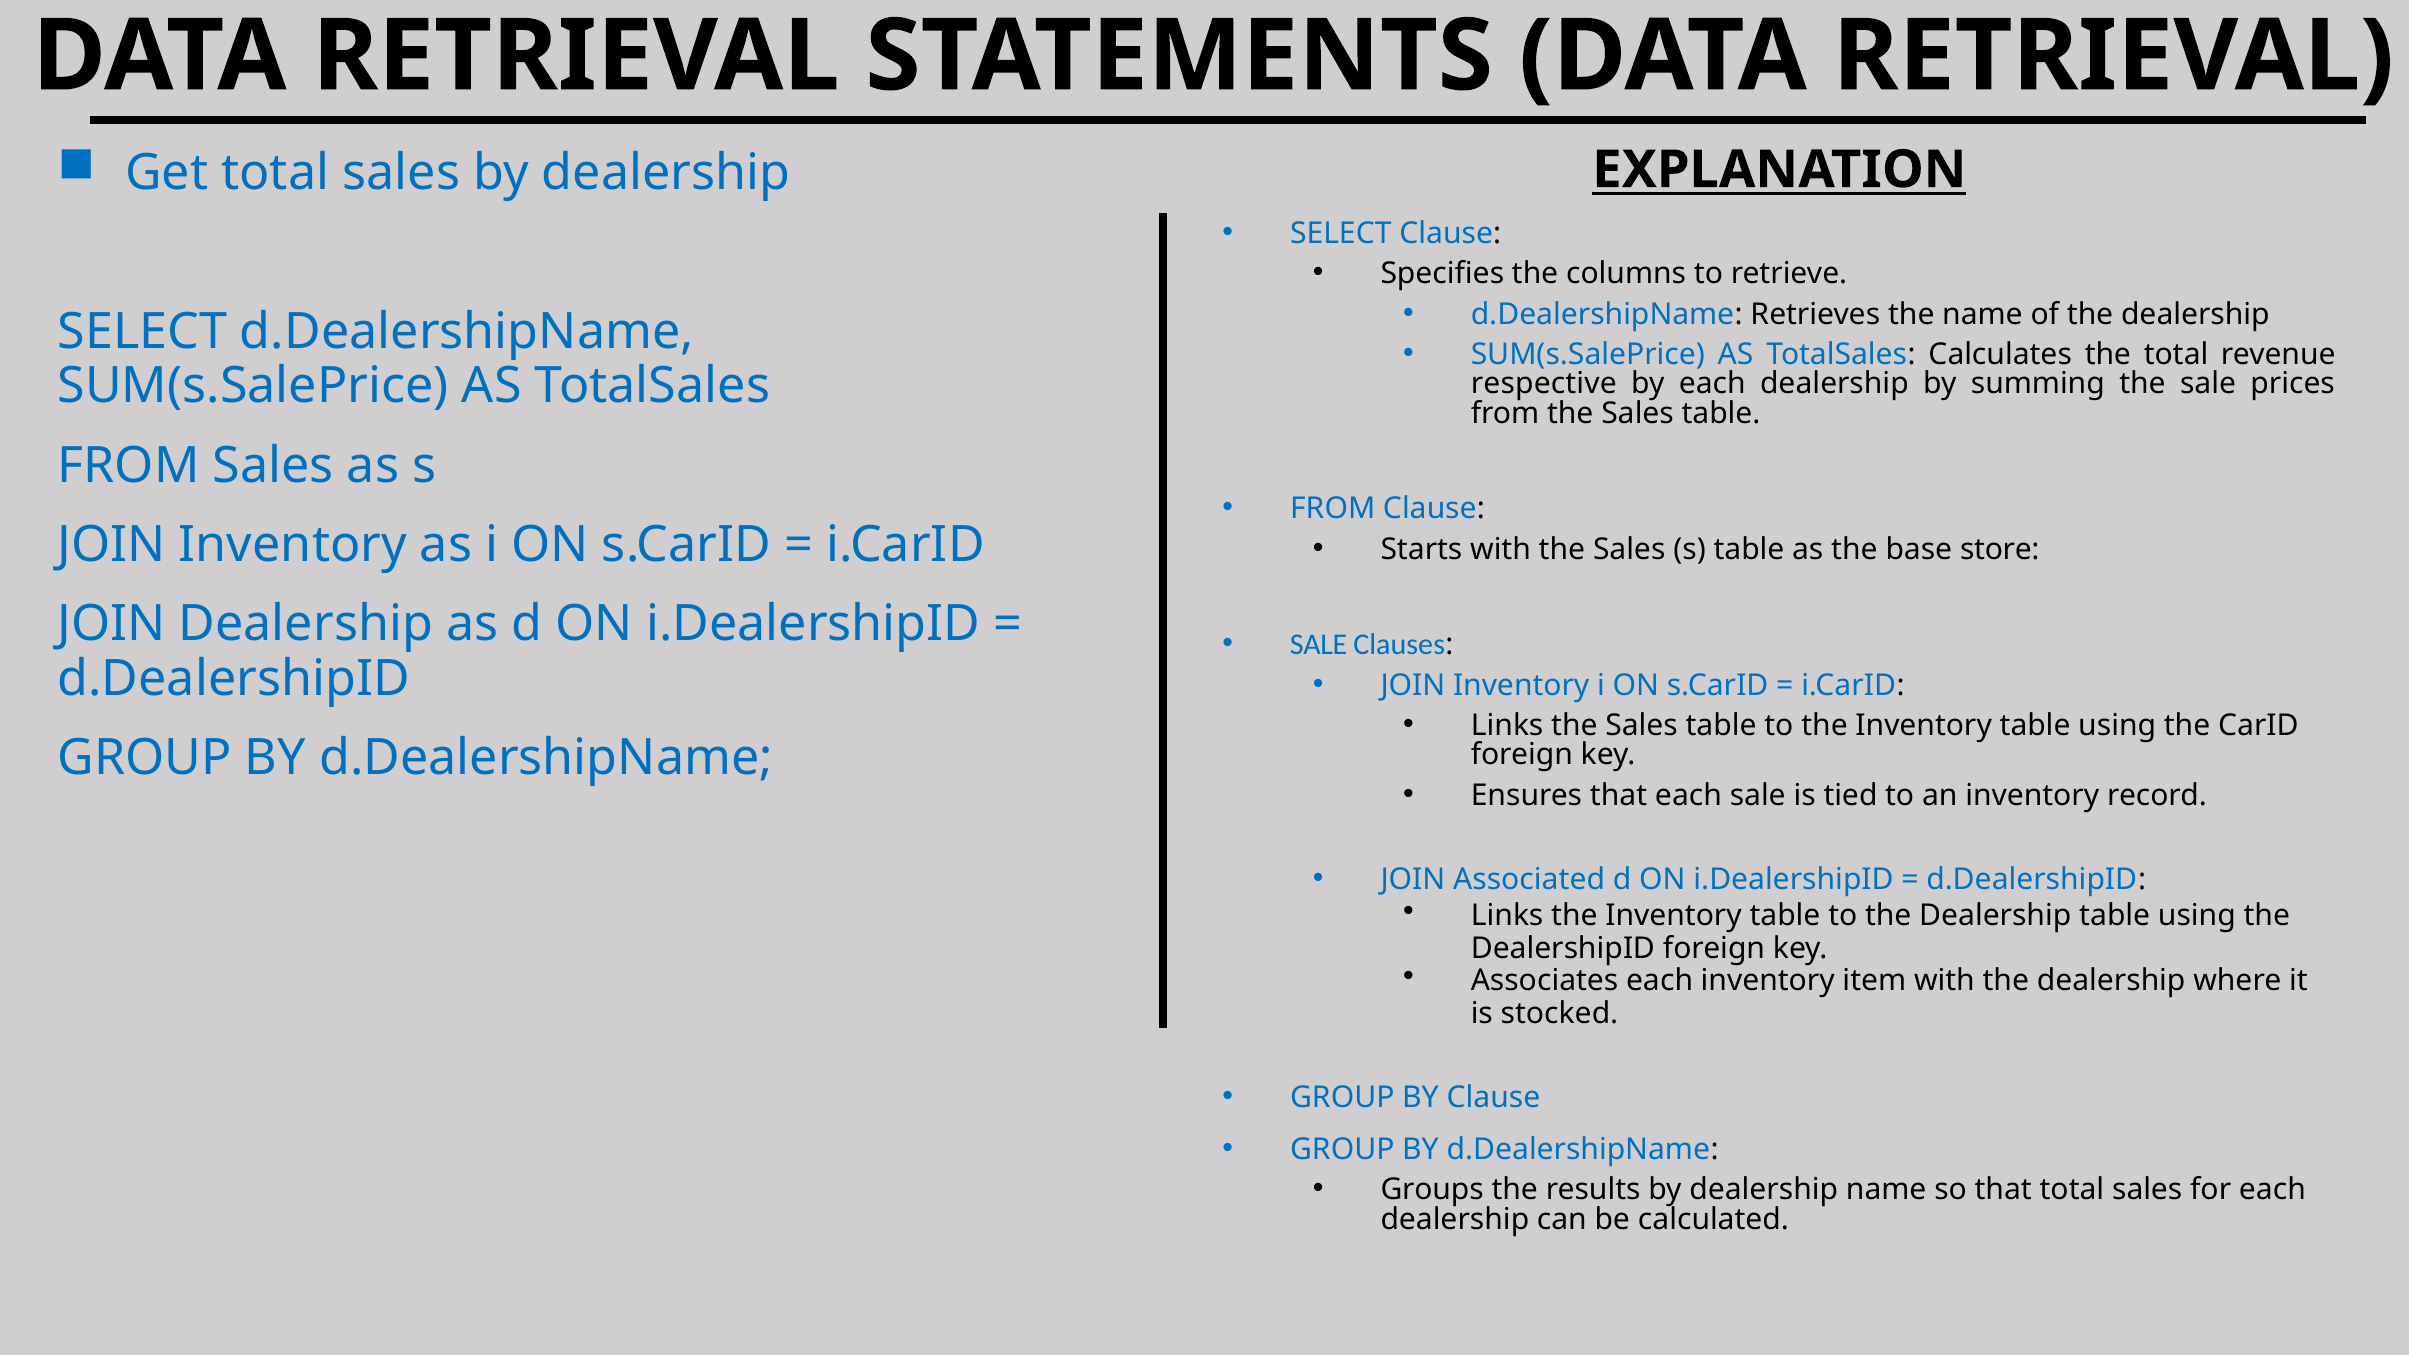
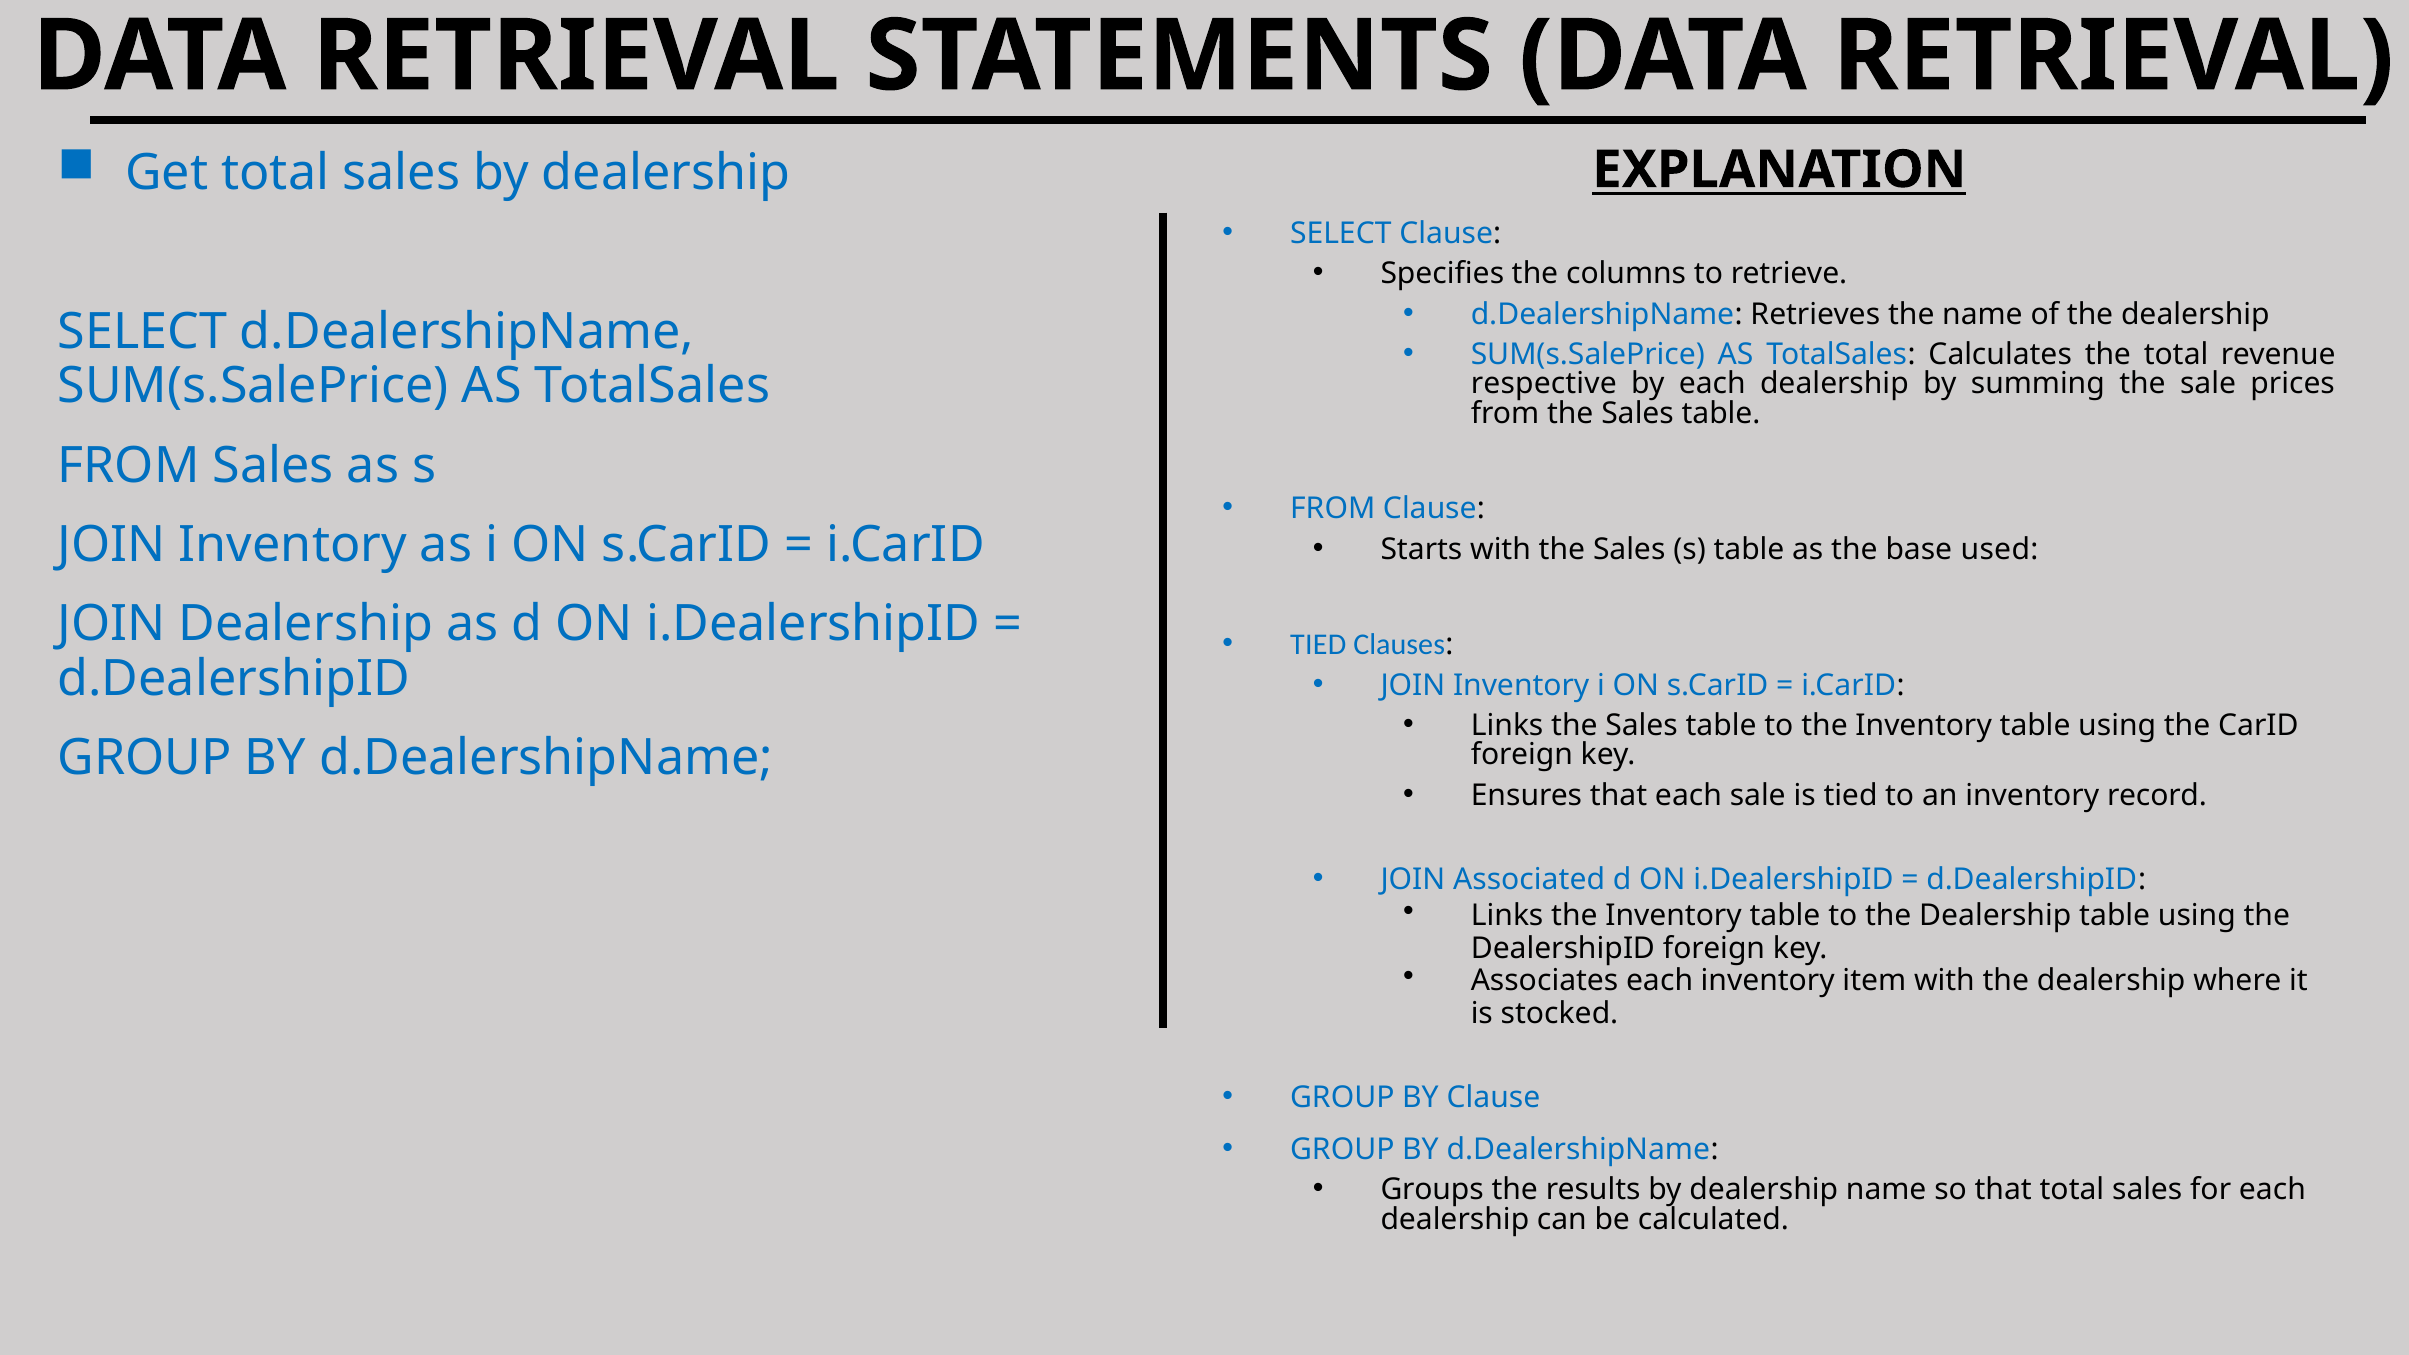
store: store -> used
SALE at (1319, 645): SALE -> TIED
